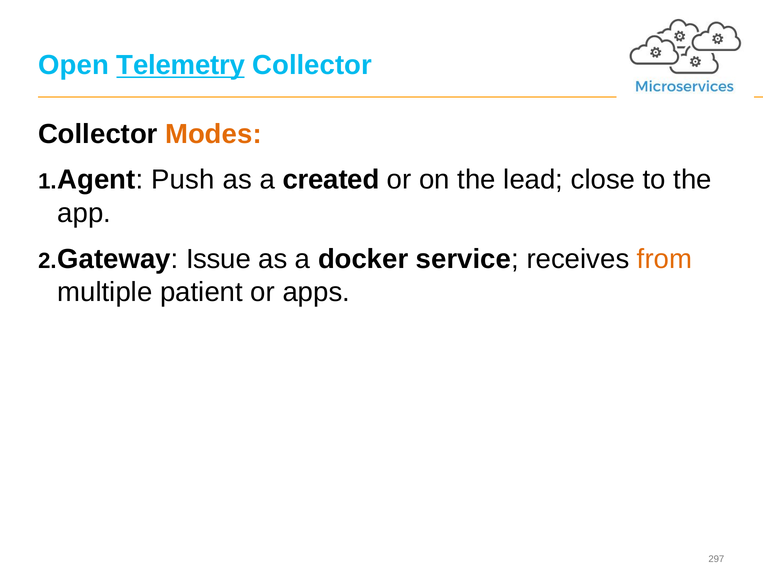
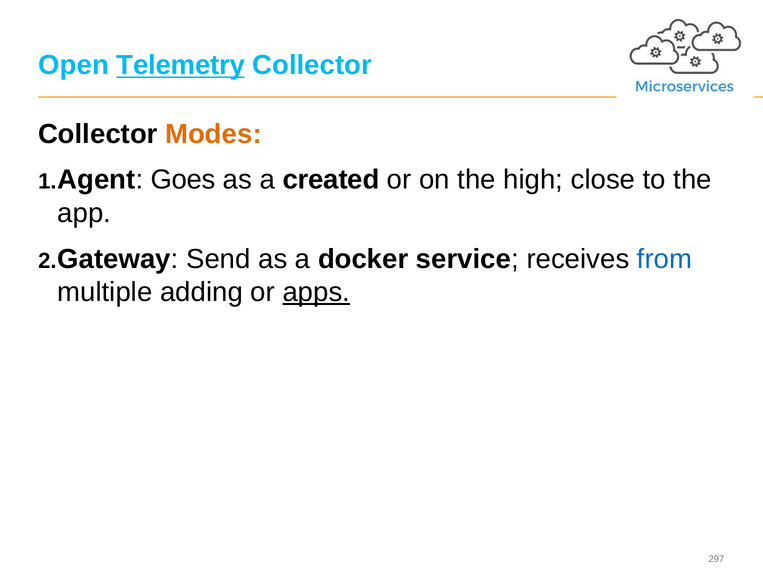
Push: Push -> Goes
lead: lead -> high
Issue: Issue -> Send
from colour: orange -> blue
patient: patient -> adding
apps underline: none -> present
